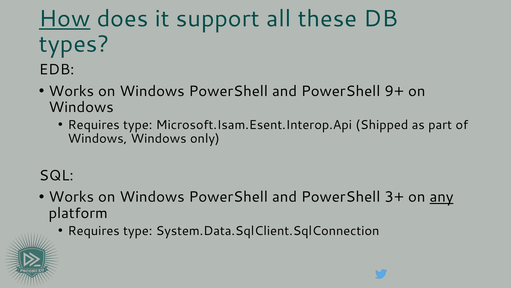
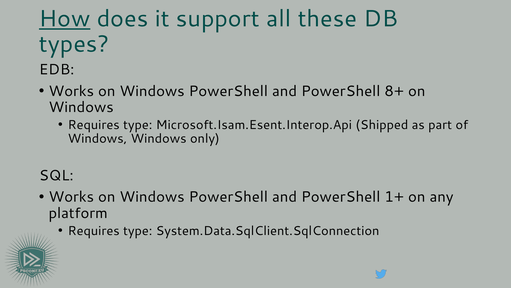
9+: 9+ -> 8+
3+: 3+ -> 1+
any underline: present -> none
